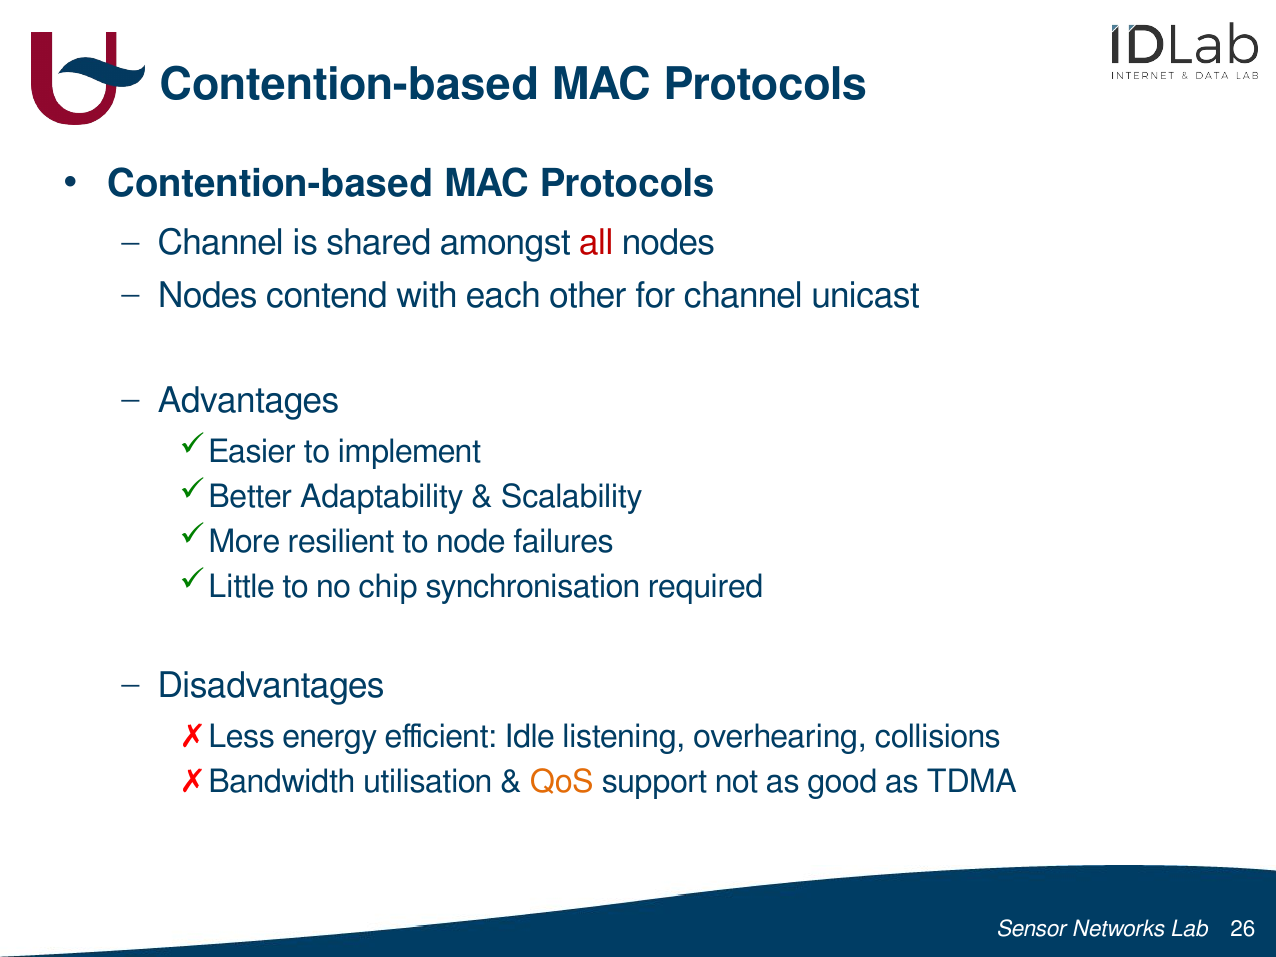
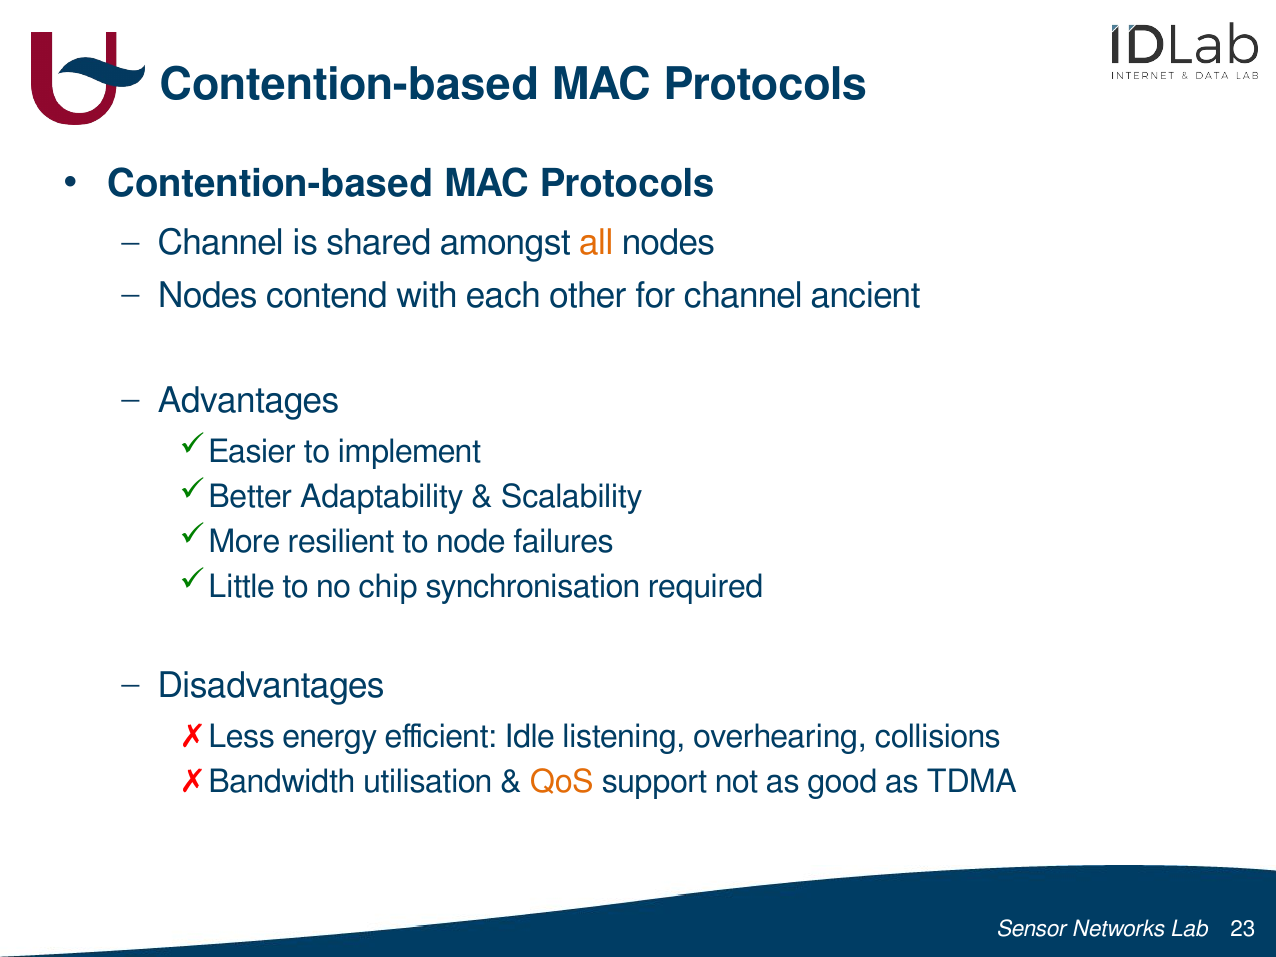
all colour: red -> orange
unicast: unicast -> ancient
26: 26 -> 23
